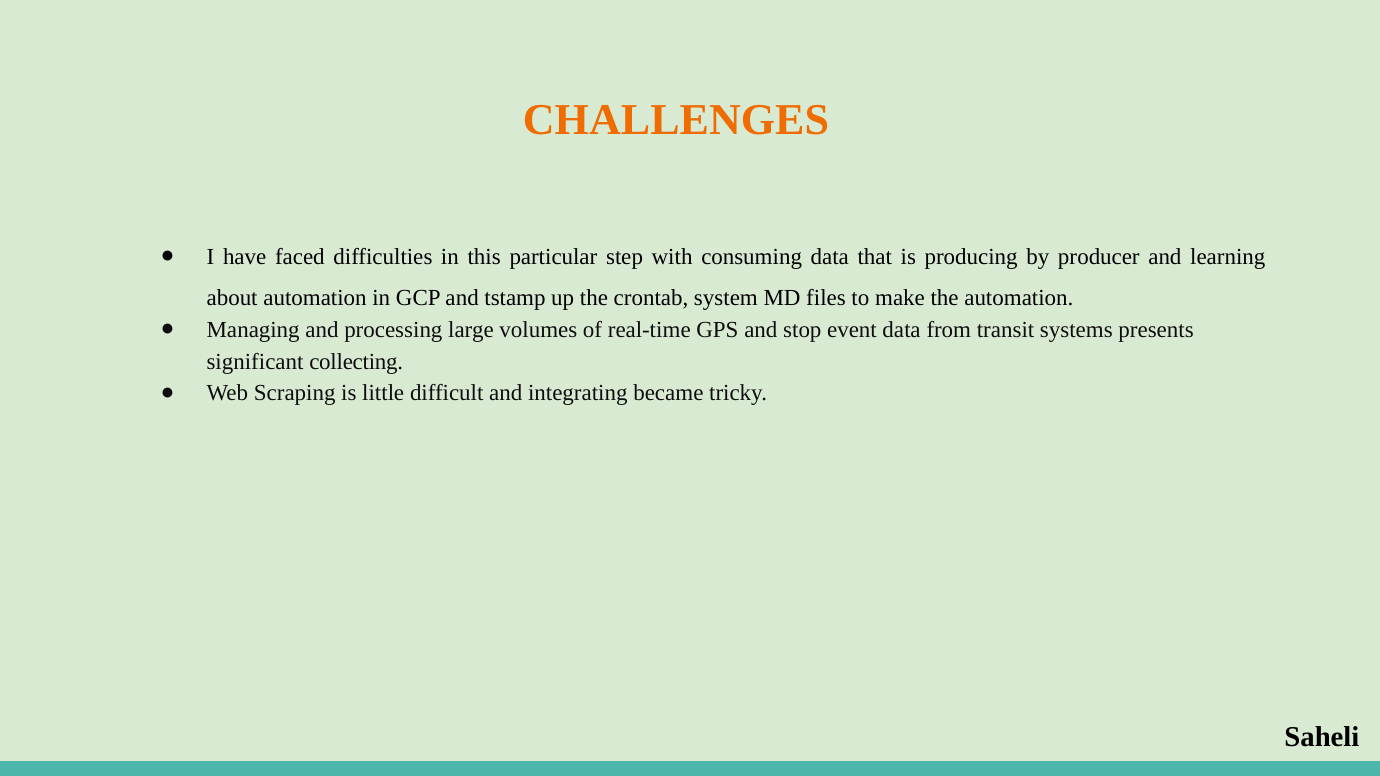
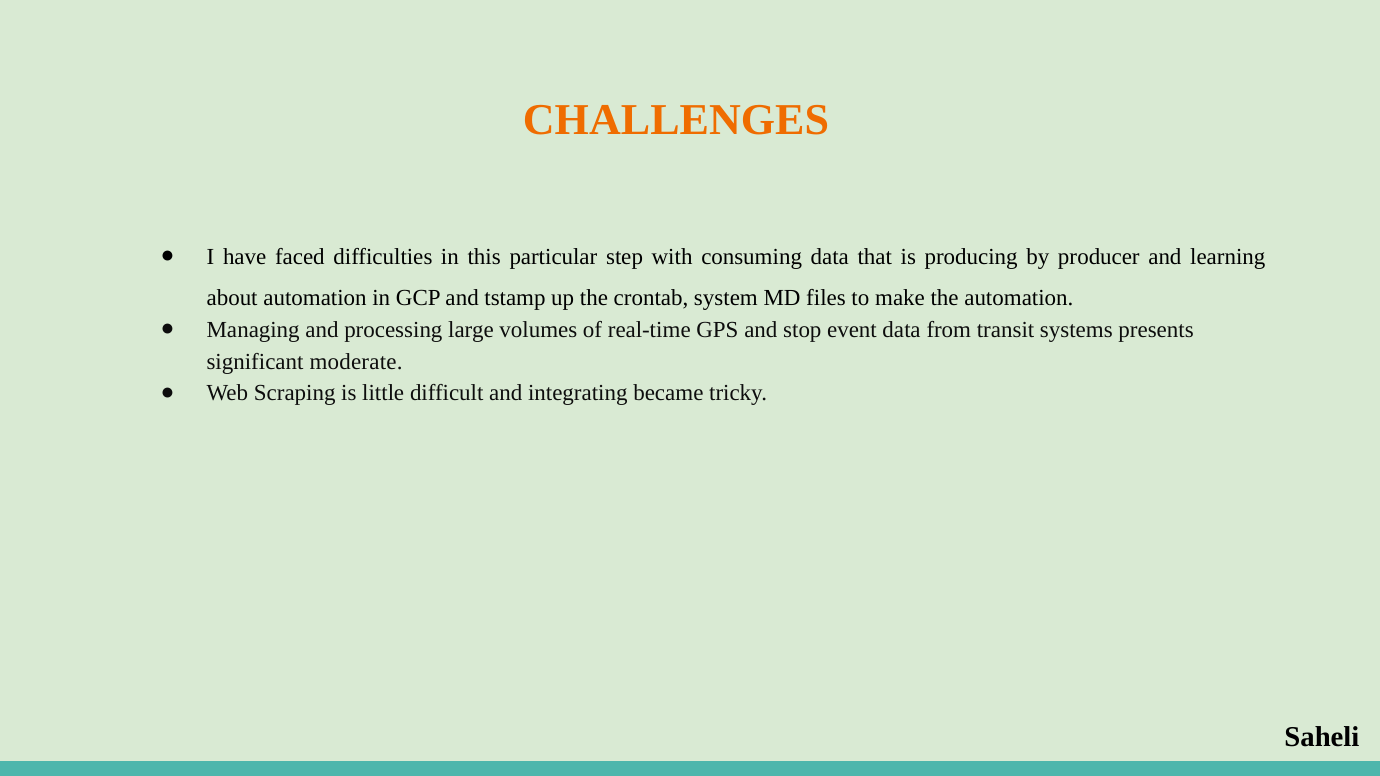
collecting: collecting -> moderate
